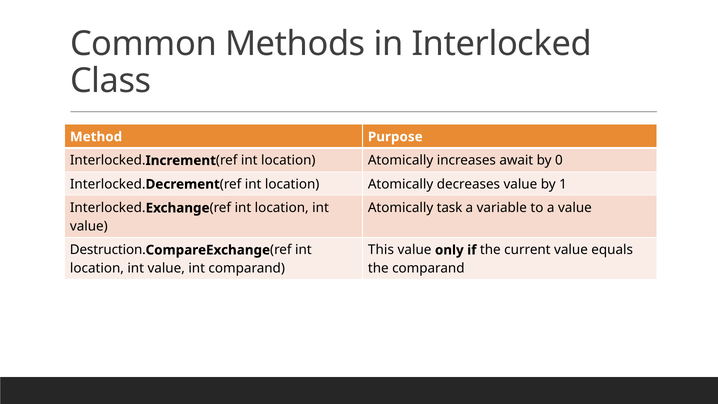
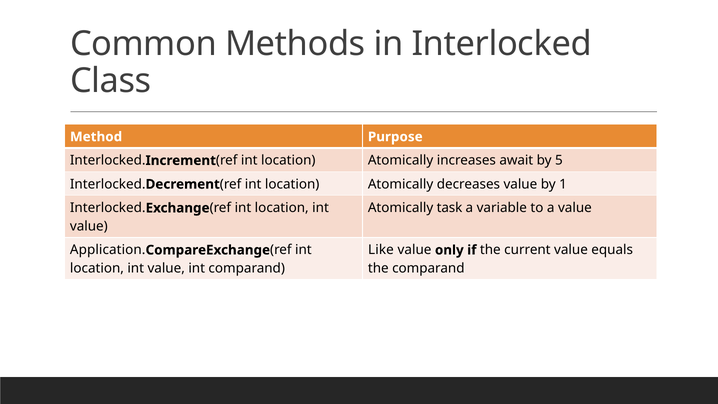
0: 0 -> 5
Destruction: Destruction -> Application
This: This -> Like
